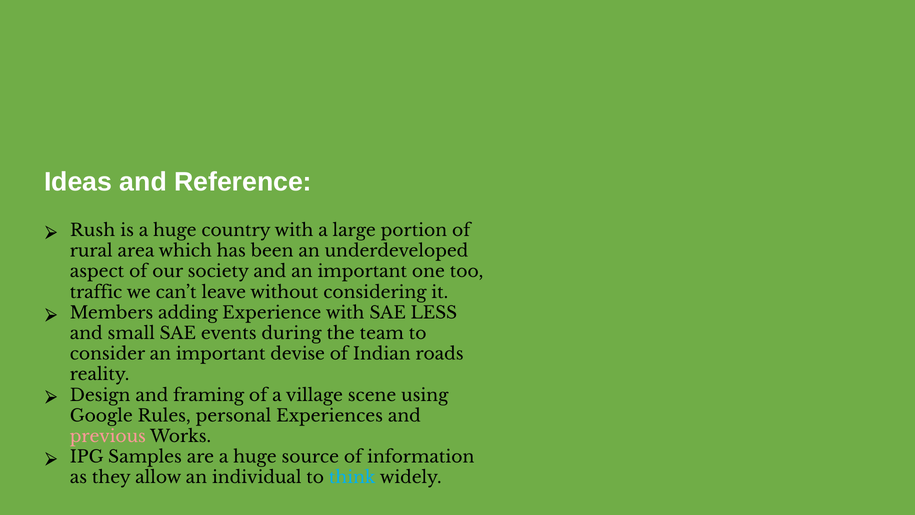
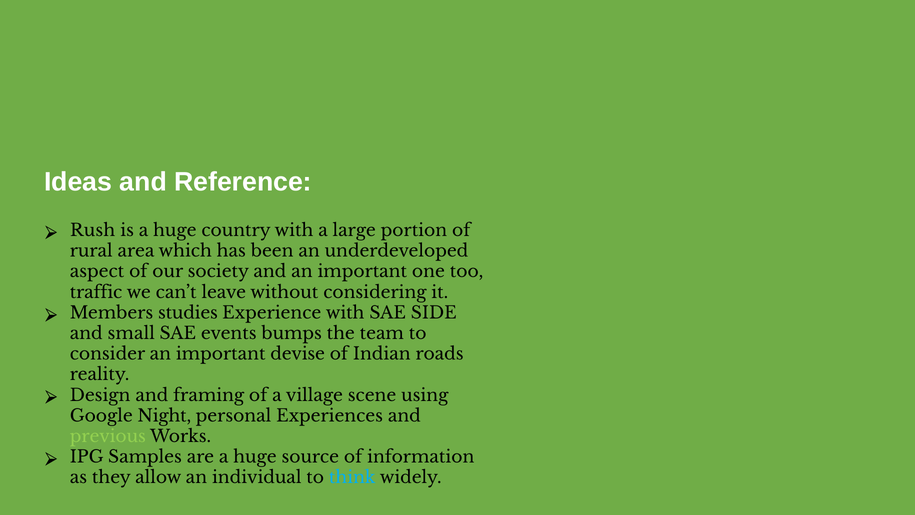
adding: adding -> studies
LESS: LESS -> SIDE
during: during -> bumps
Rules: Rules -> Night
previous colour: pink -> light green
